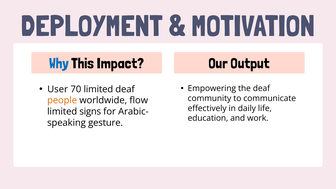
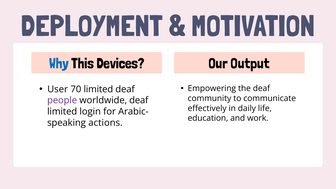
Impact: Impact -> Devices
people colour: orange -> purple
worldwide flow: flow -> deaf
signs: signs -> login
gesture: gesture -> actions
